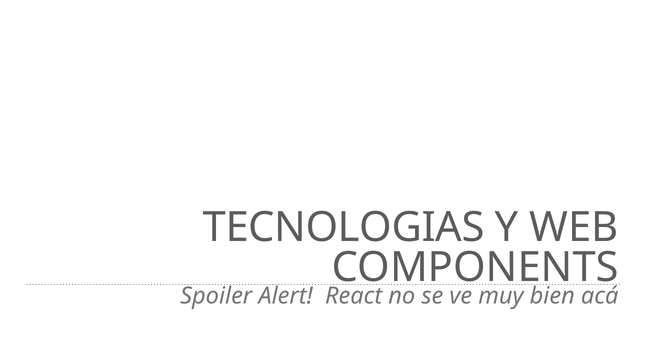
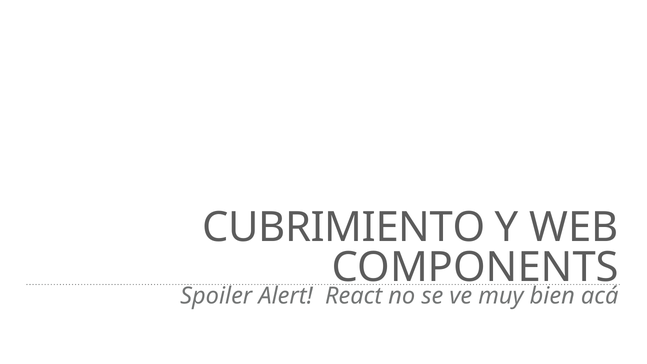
TECNOLOGIAS: TECNOLOGIAS -> CUBRIMIENTO
